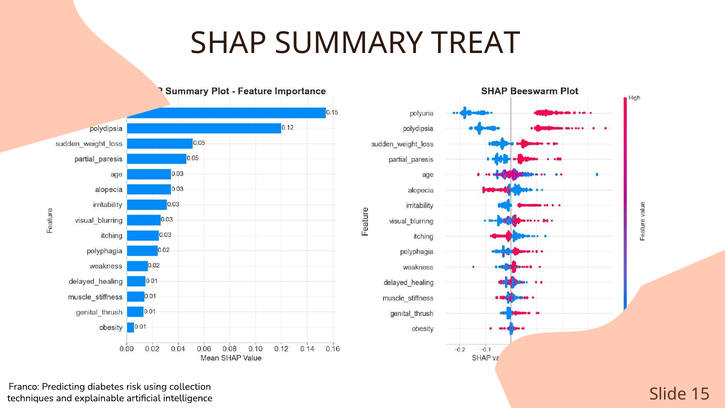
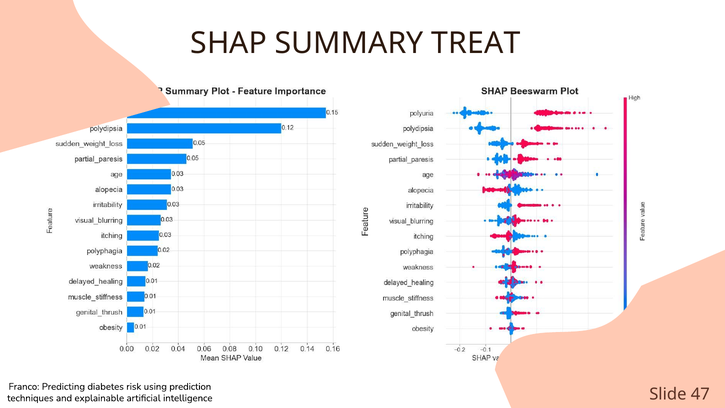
collection: collection -> prediction
15: 15 -> 47
